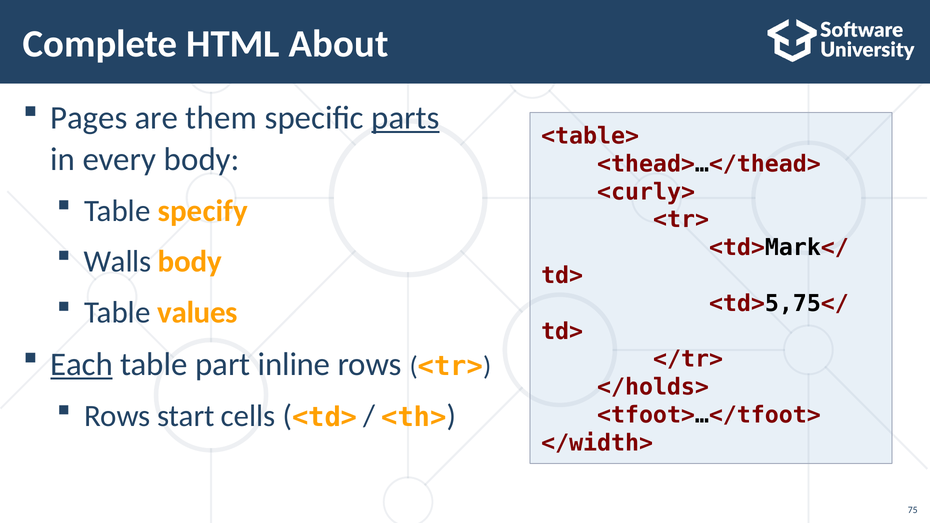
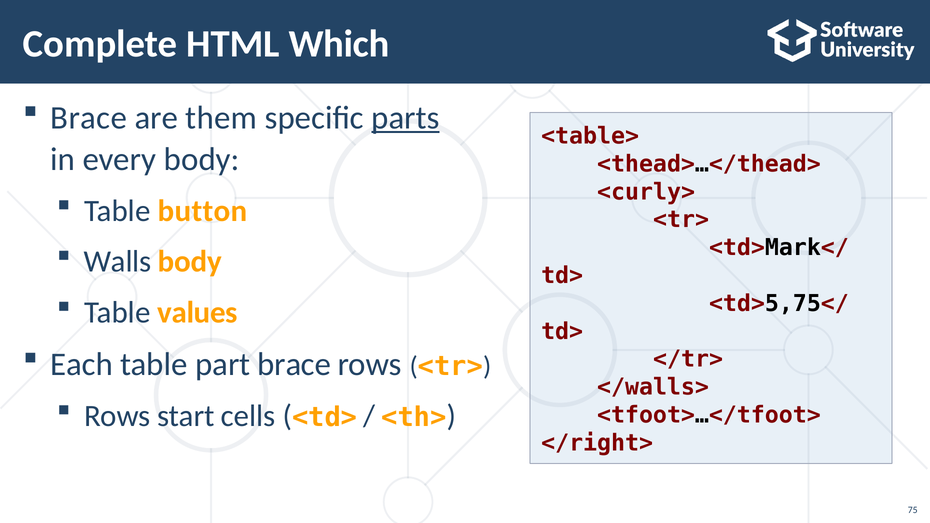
About: About -> Which
Pages at (89, 118): Pages -> Brace
specify: specify -> button
Each underline: present -> none
part inline: inline -> brace
</holds>: </holds> -> </walls>
</width>: </width> -> </right>
